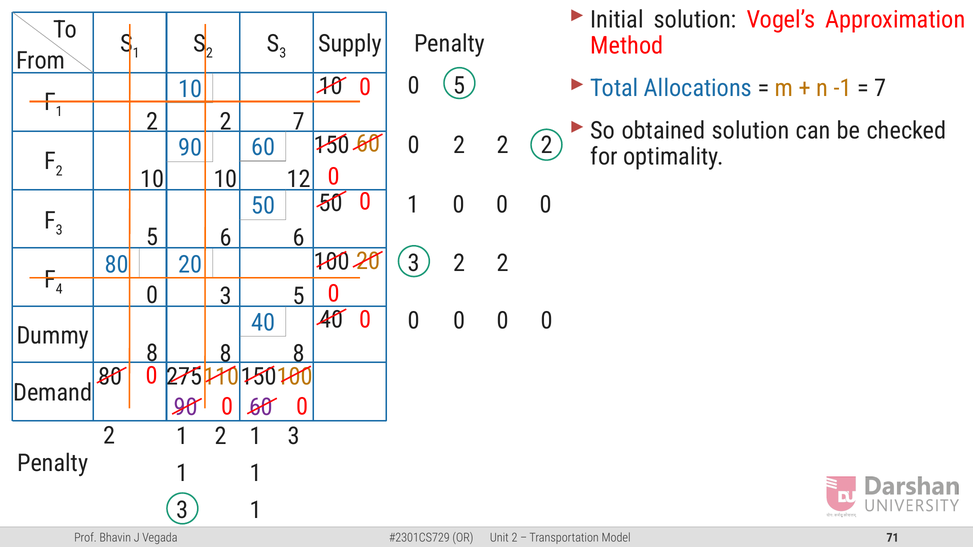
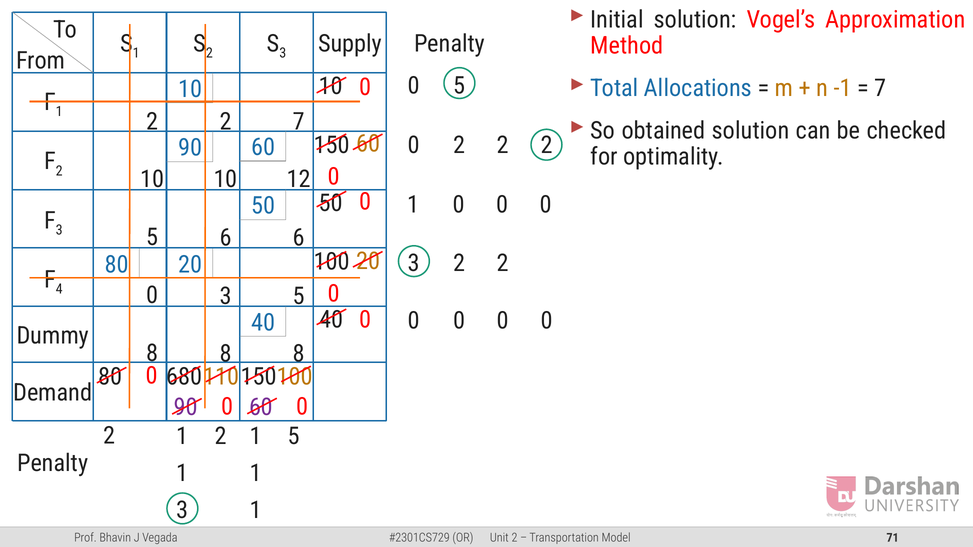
275: 275 -> 680
2 3: 3 -> 5
